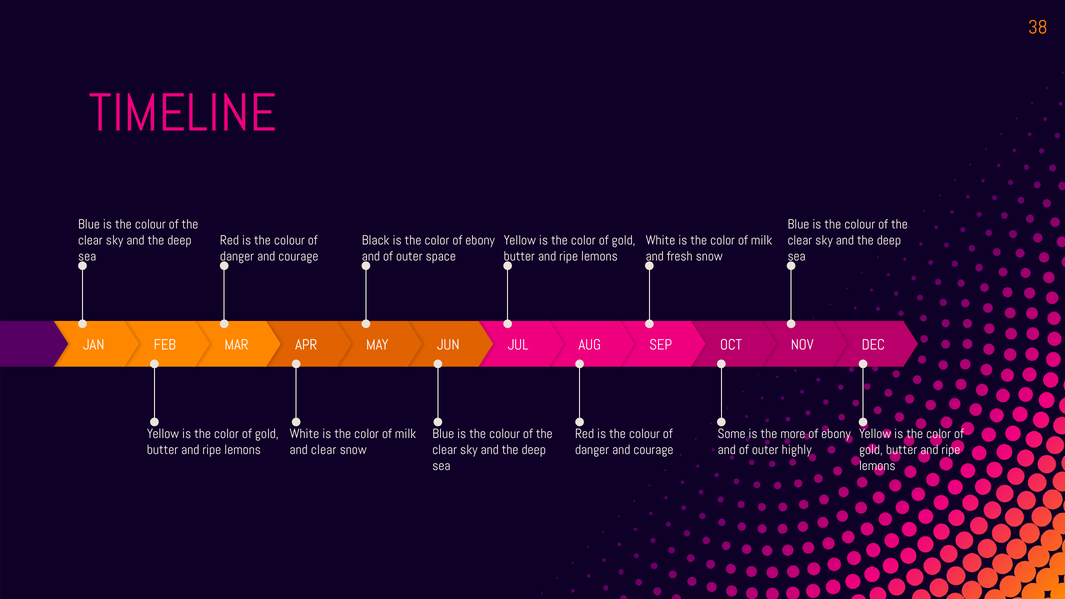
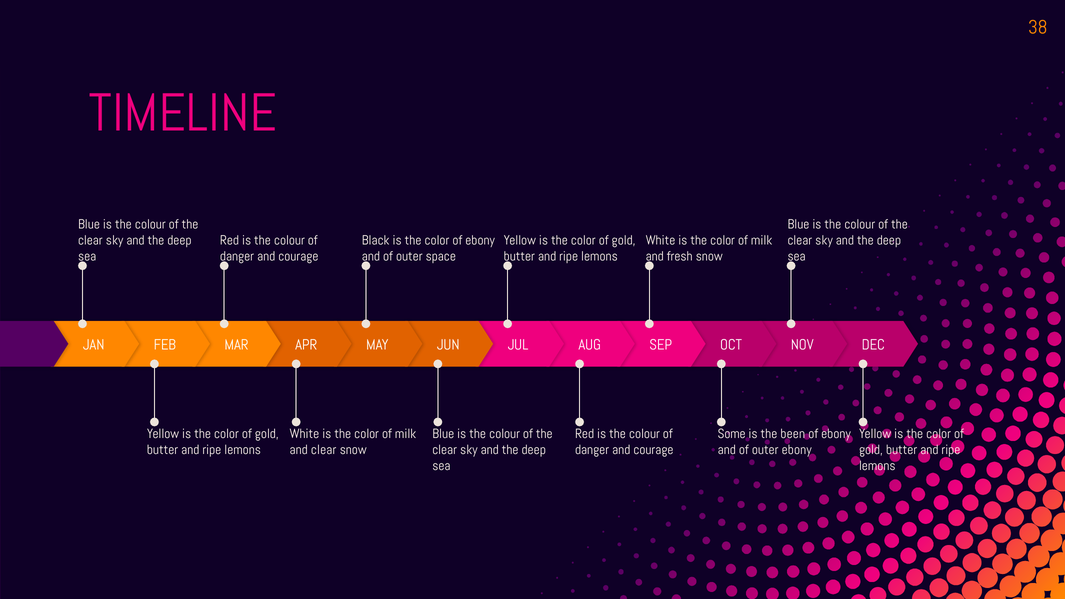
more: more -> been
outer highly: highly -> ebony
